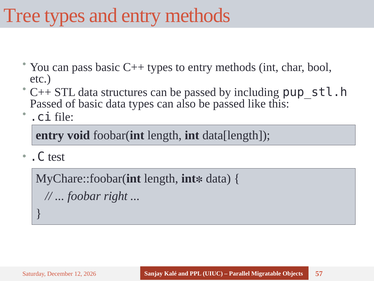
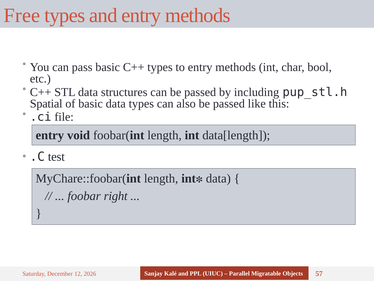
Tree: Tree -> Free
Passed at (46, 103): Passed -> Spatial
